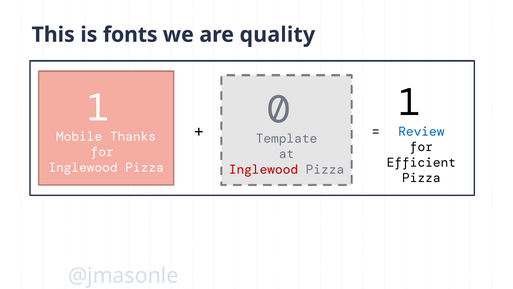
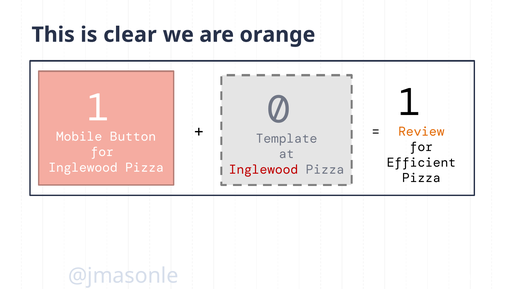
fonts: fonts -> clear
quality: quality -> orange
Review colour: blue -> orange
Thanks: Thanks -> Button
